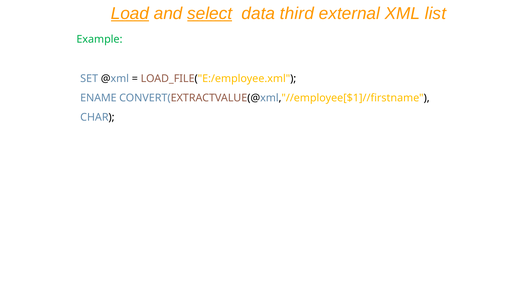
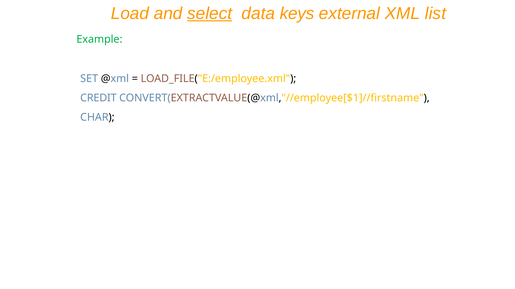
Load underline: present -> none
third: third -> keys
ENAME: ENAME -> CREDIT
